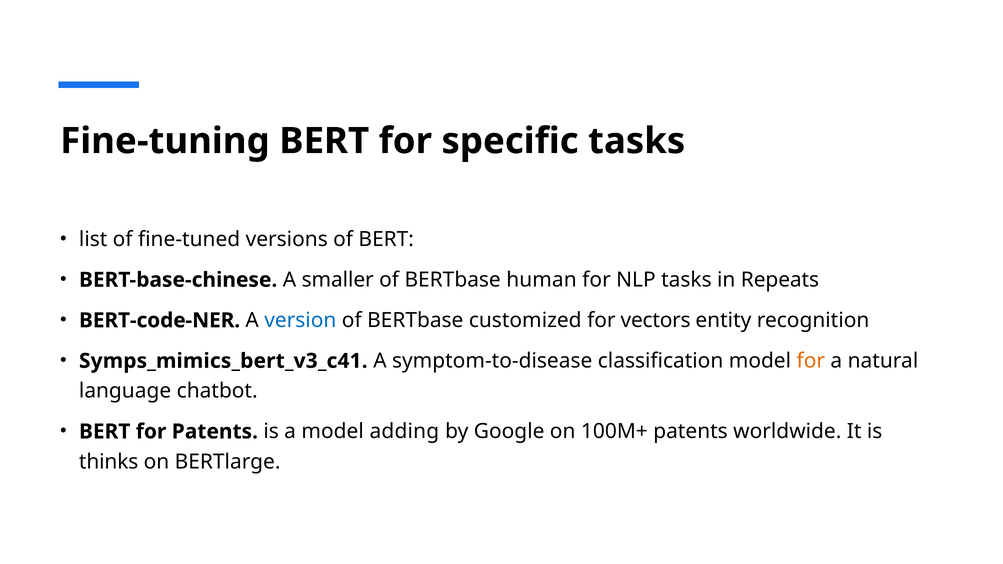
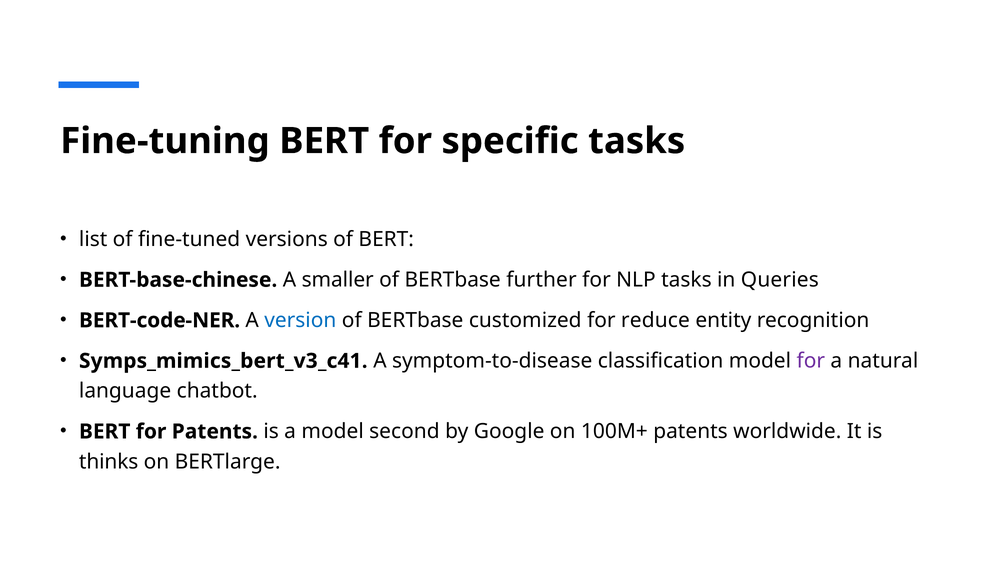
human: human -> further
Repeats: Repeats -> Queries
vectors: vectors -> reduce
for at (811, 361) colour: orange -> purple
adding: adding -> second
